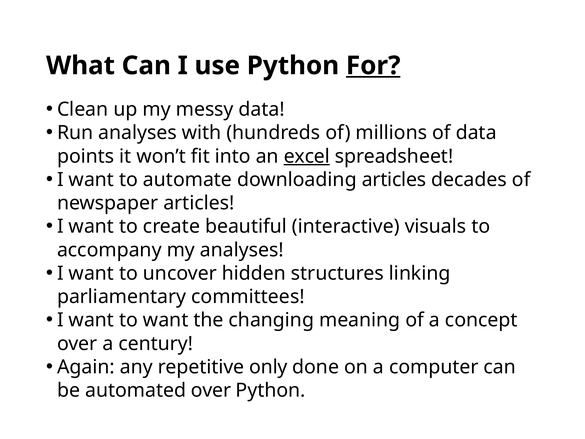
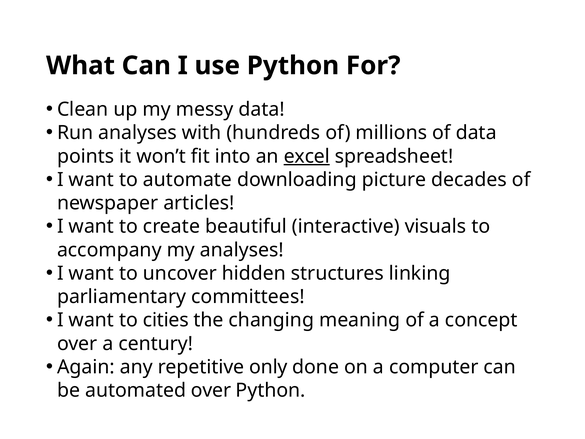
For underline: present -> none
downloading articles: articles -> picture
to want: want -> cities
